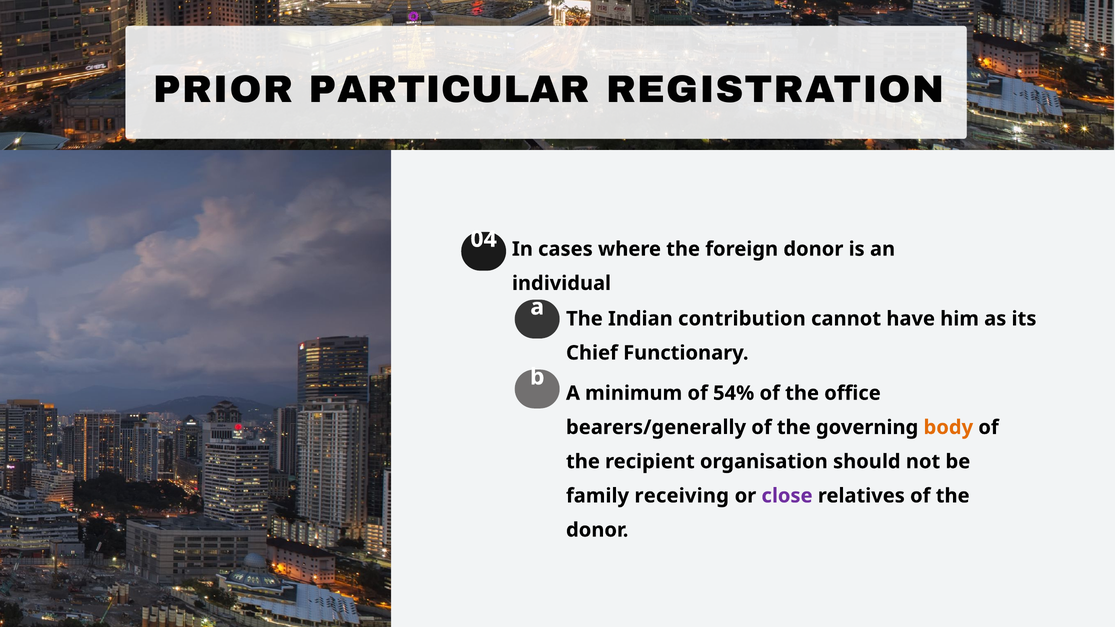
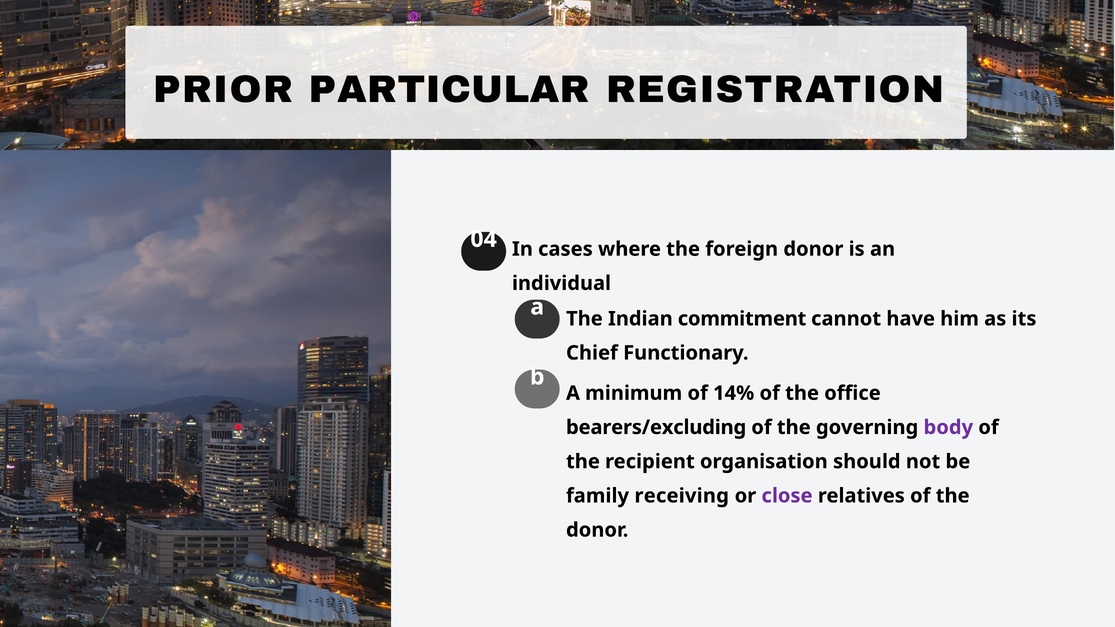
contribution: contribution -> commitment
54%: 54% -> 14%
bearers/generally: bearers/generally -> bearers/excluding
body colour: orange -> purple
